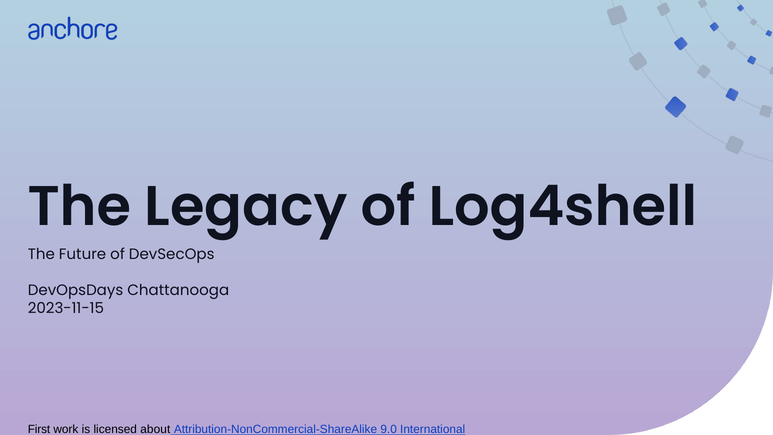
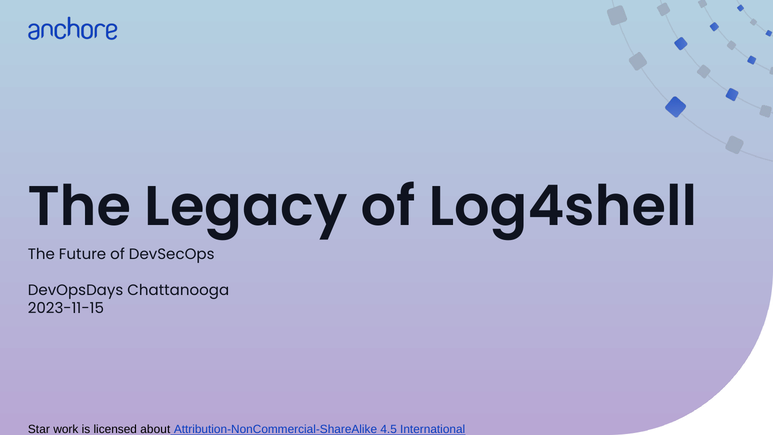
First: First -> Star
9.0: 9.0 -> 4.5
